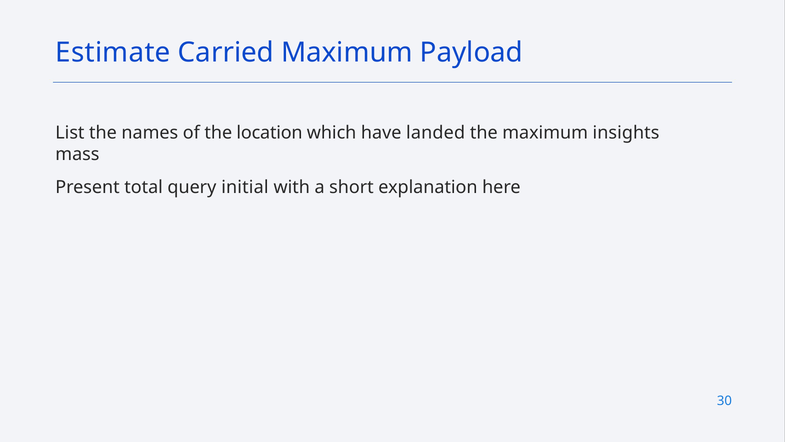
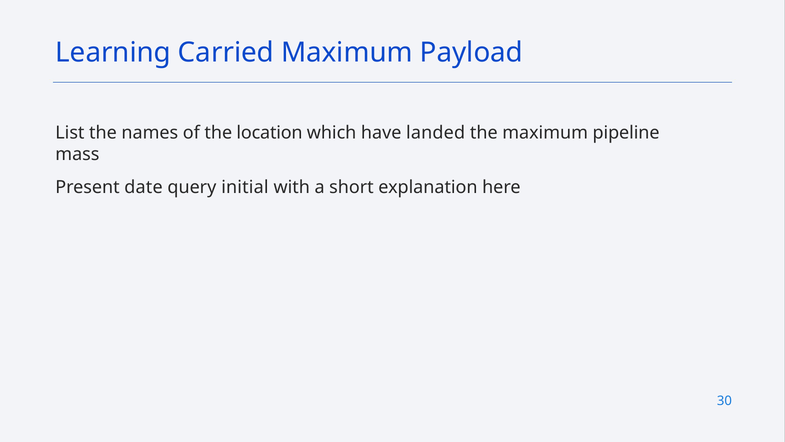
Estimate: Estimate -> Learning
insights: insights -> pipeline
total: total -> date
